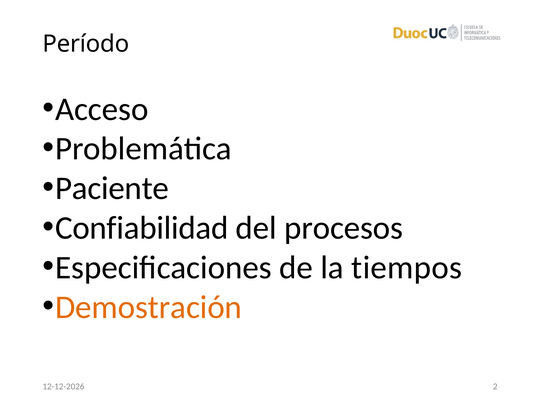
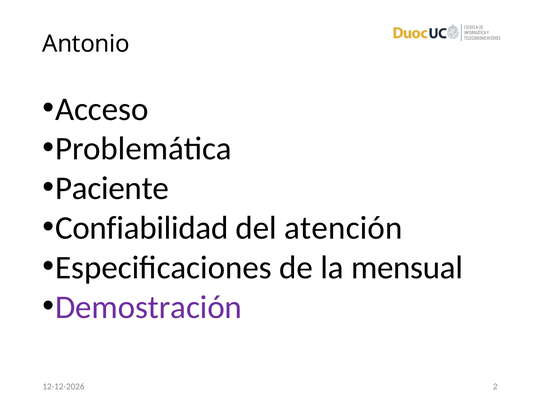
Período: Período -> Antonio
procesos: procesos -> atención
tiempos: tiempos -> mensual
Demostración colour: orange -> purple
